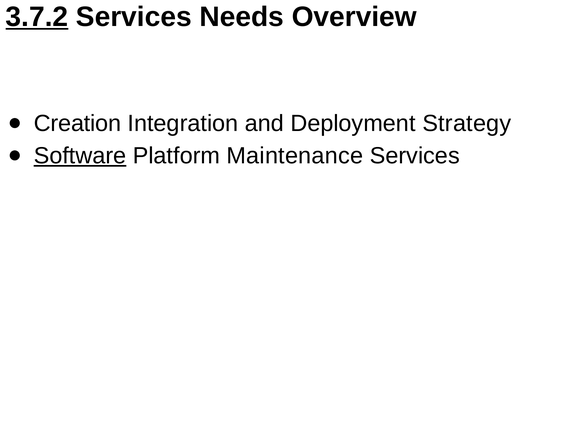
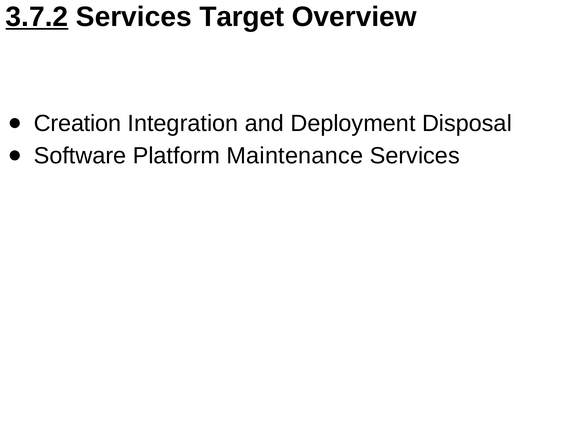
Needs: Needs -> Target
Strategy: Strategy -> Disposal
Software underline: present -> none
